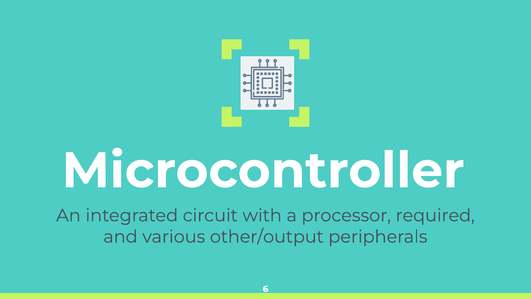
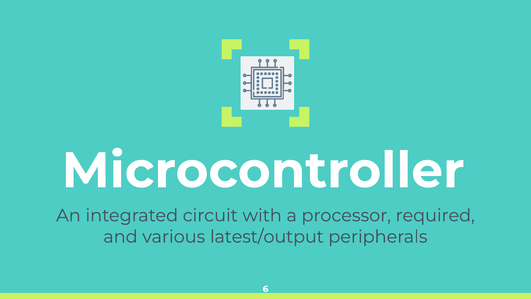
other/output: other/output -> latest/output
